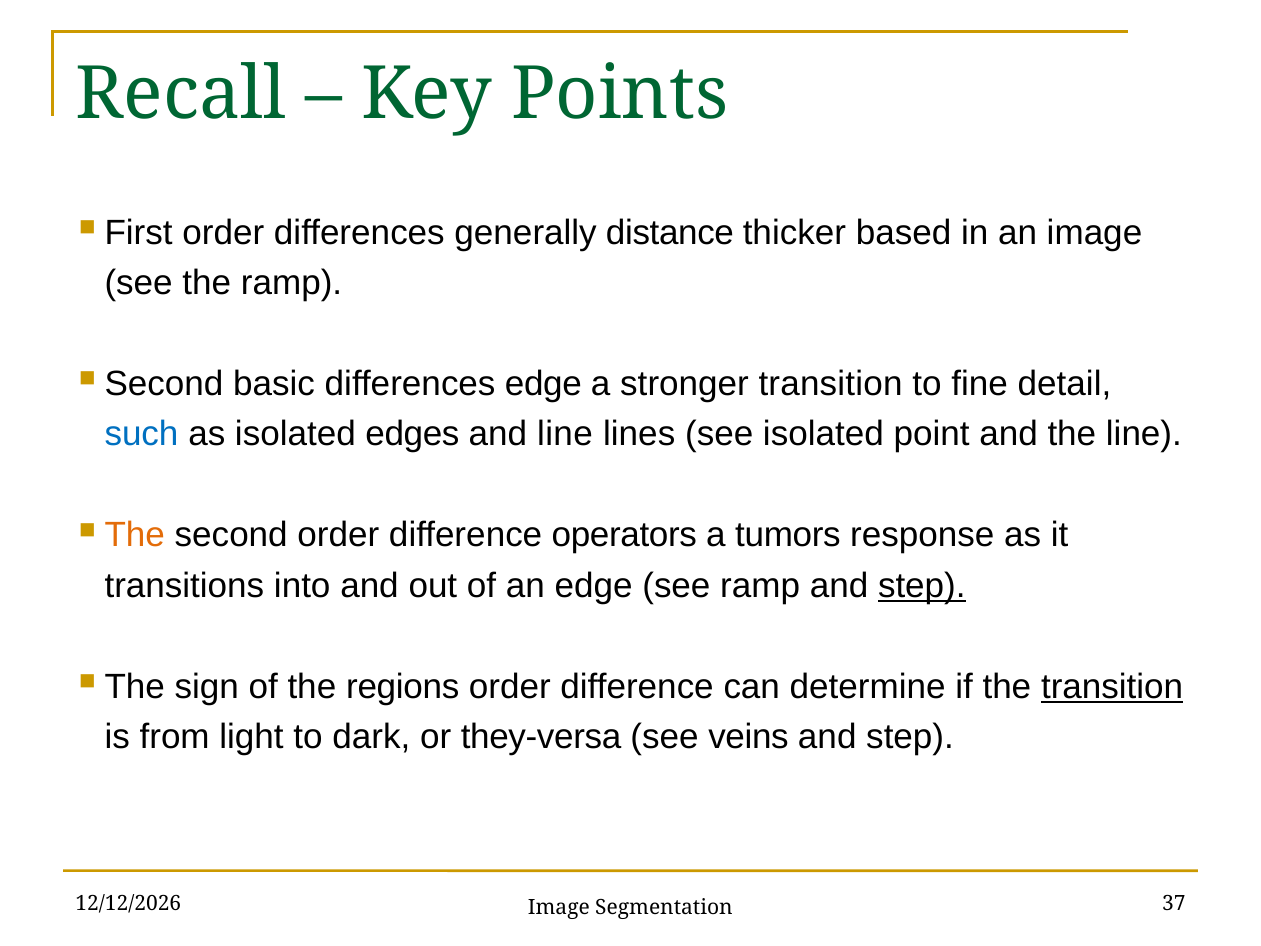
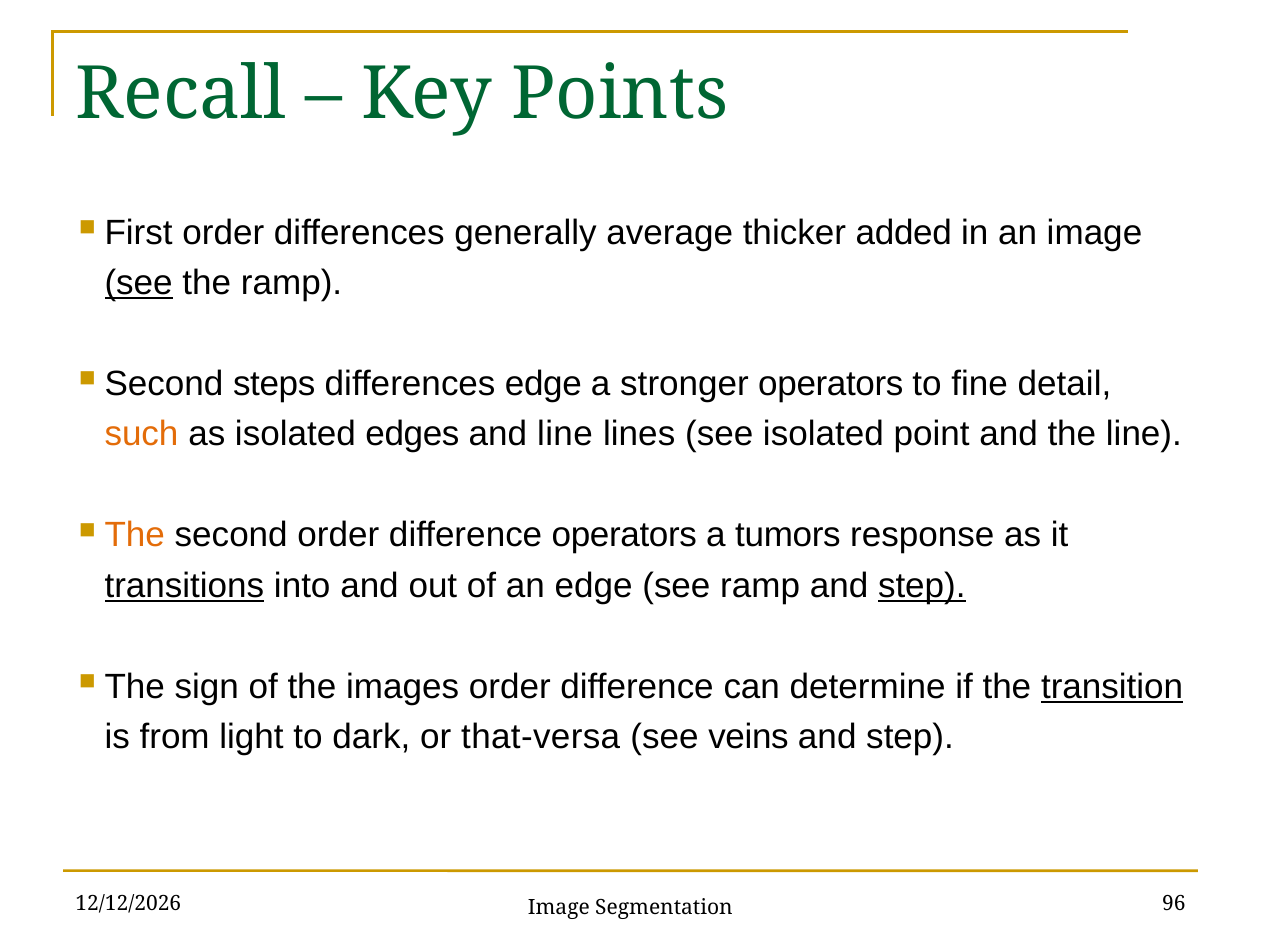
distance: distance -> average
based: based -> added
see at (139, 283) underline: none -> present
basic: basic -> steps
stronger transition: transition -> operators
such colour: blue -> orange
transitions underline: none -> present
regions: regions -> images
they-versa: they-versa -> that-versa
37: 37 -> 96
